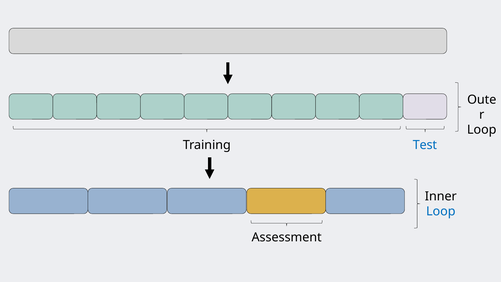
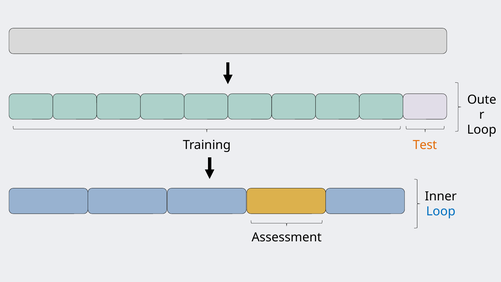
Test colour: blue -> orange
